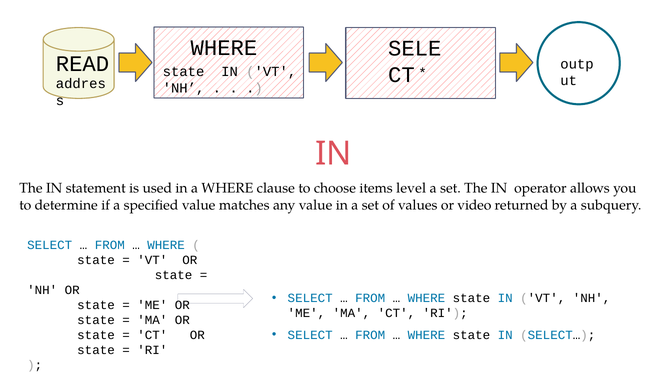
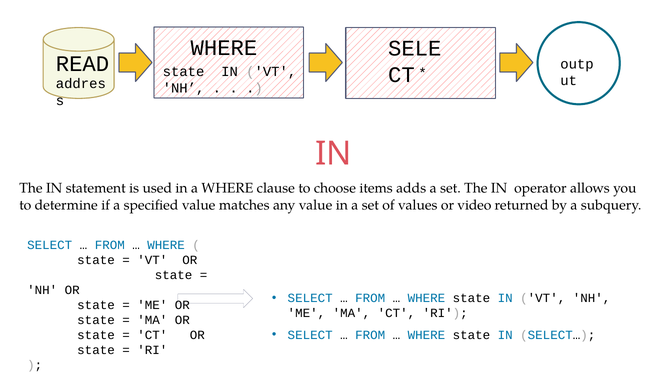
level: level -> adds
